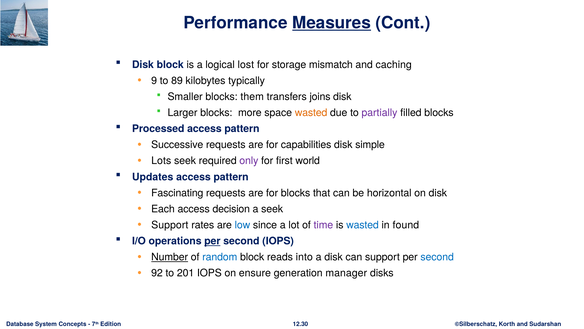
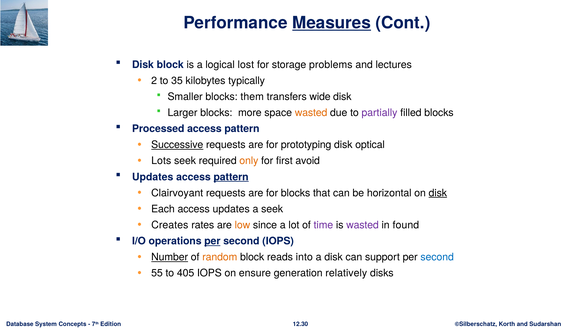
mismatch: mismatch -> problems
caching: caching -> lectures
9: 9 -> 2
89: 89 -> 35
joins: joins -> wide
Successive underline: none -> present
capabilities: capabilities -> prototyping
simple: simple -> optical
only colour: purple -> orange
world: world -> avoid
pattern at (231, 177) underline: none -> present
Fascinating: Fascinating -> Clairvoyant
disk at (438, 193) underline: none -> present
access decision: decision -> updates
Support at (170, 225): Support -> Creates
low colour: blue -> orange
wasted at (363, 225) colour: blue -> purple
random colour: blue -> orange
92: 92 -> 55
201: 201 -> 405
manager: manager -> relatively
